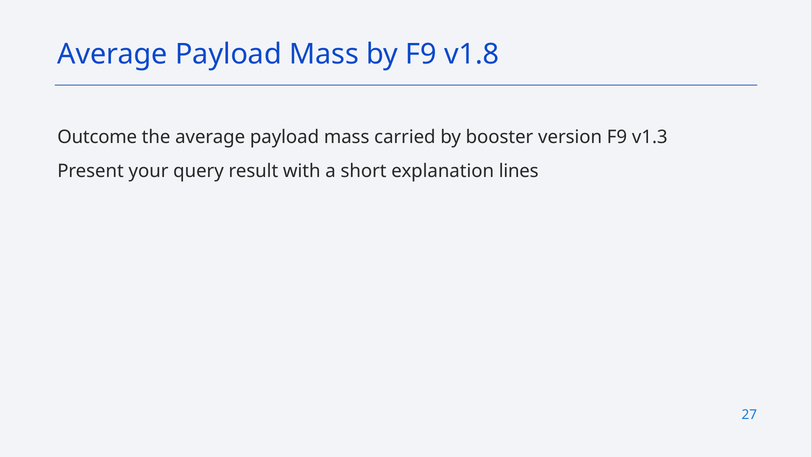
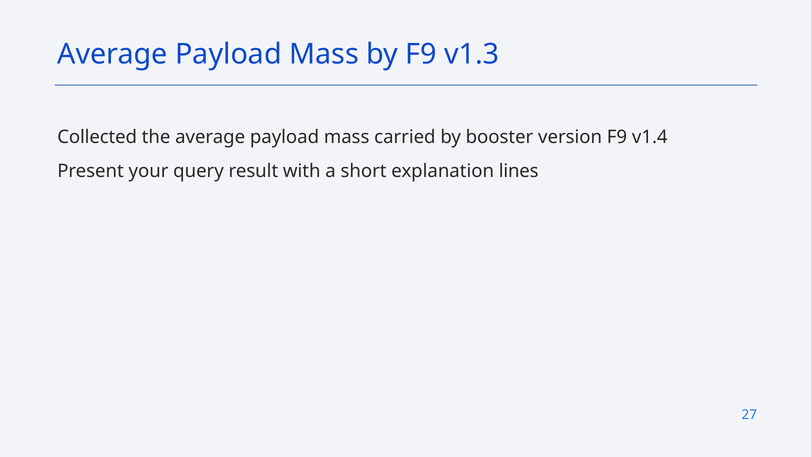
v1.8: v1.8 -> v1.3
Outcome: Outcome -> Collected
v1.3: v1.3 -> v1.4
